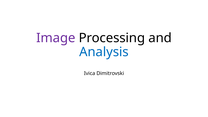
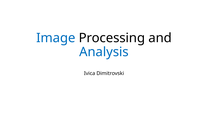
Image colour: purple -> blue
